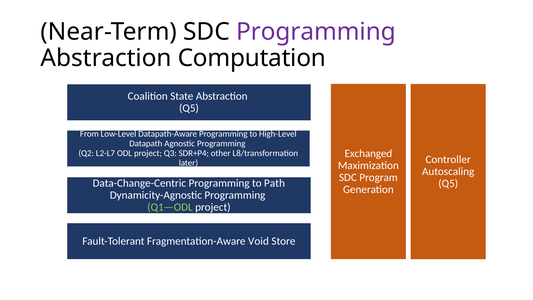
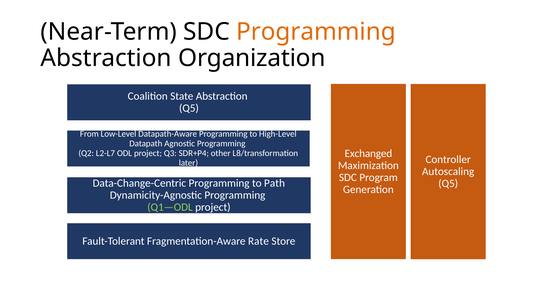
Programming at (316, 32) colour: purple -> orange
Computation: Computation -> Organization
Void: Void -> Rate
